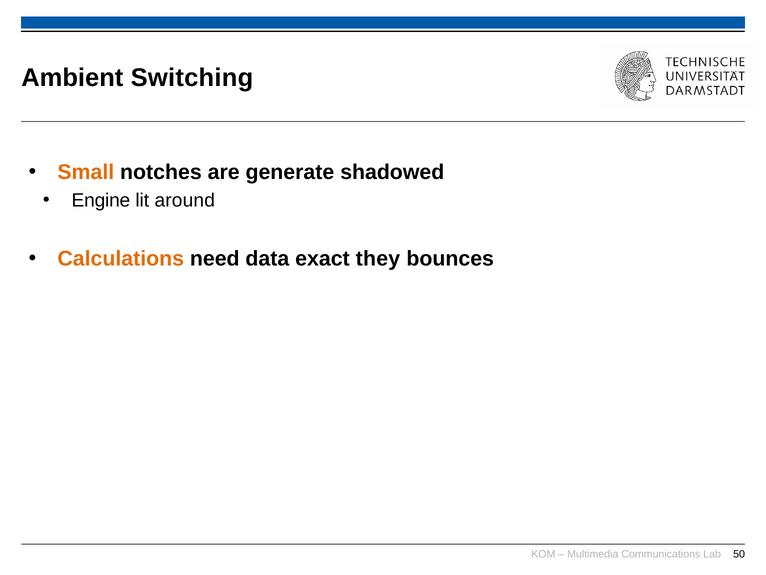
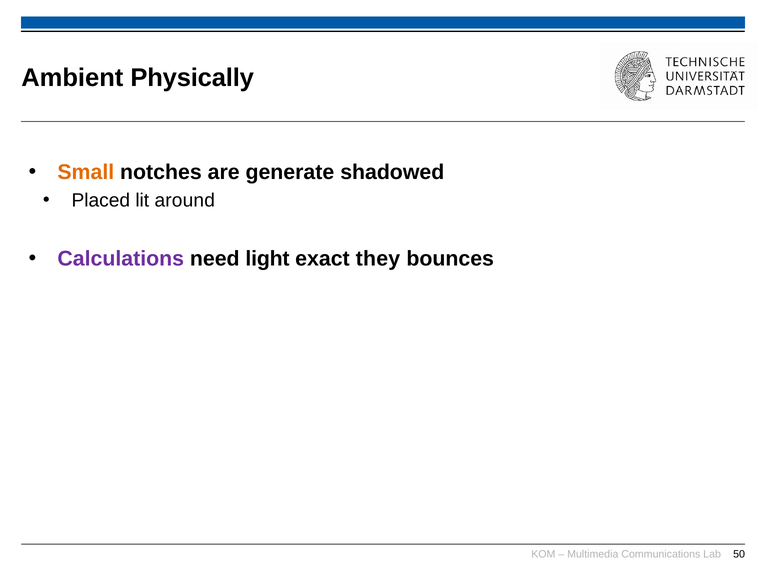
Switching: Switching -> Physically
Engine: Engine -> Placed
Calculations colour: orange -> purple
data: data -> light
